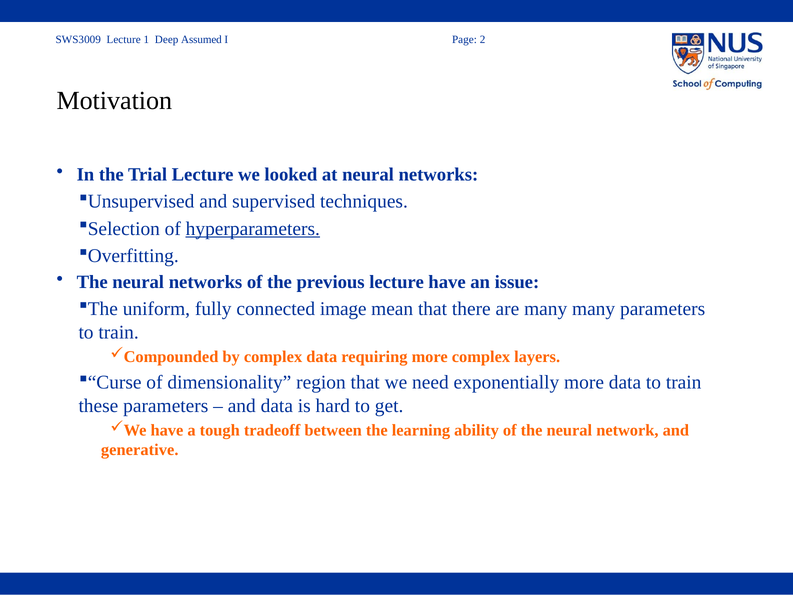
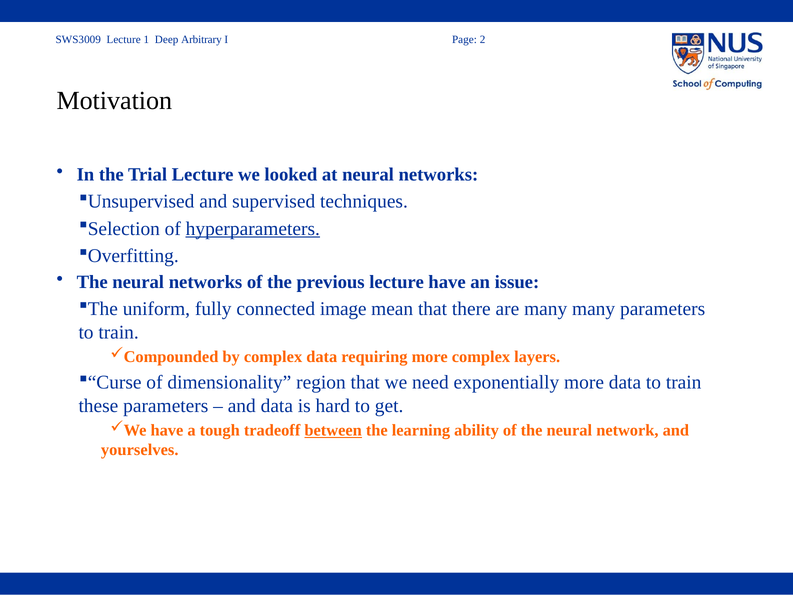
Assumed: Assumed -> Arbitrary
between underline: none -> present
generative: generative -> yourselves
